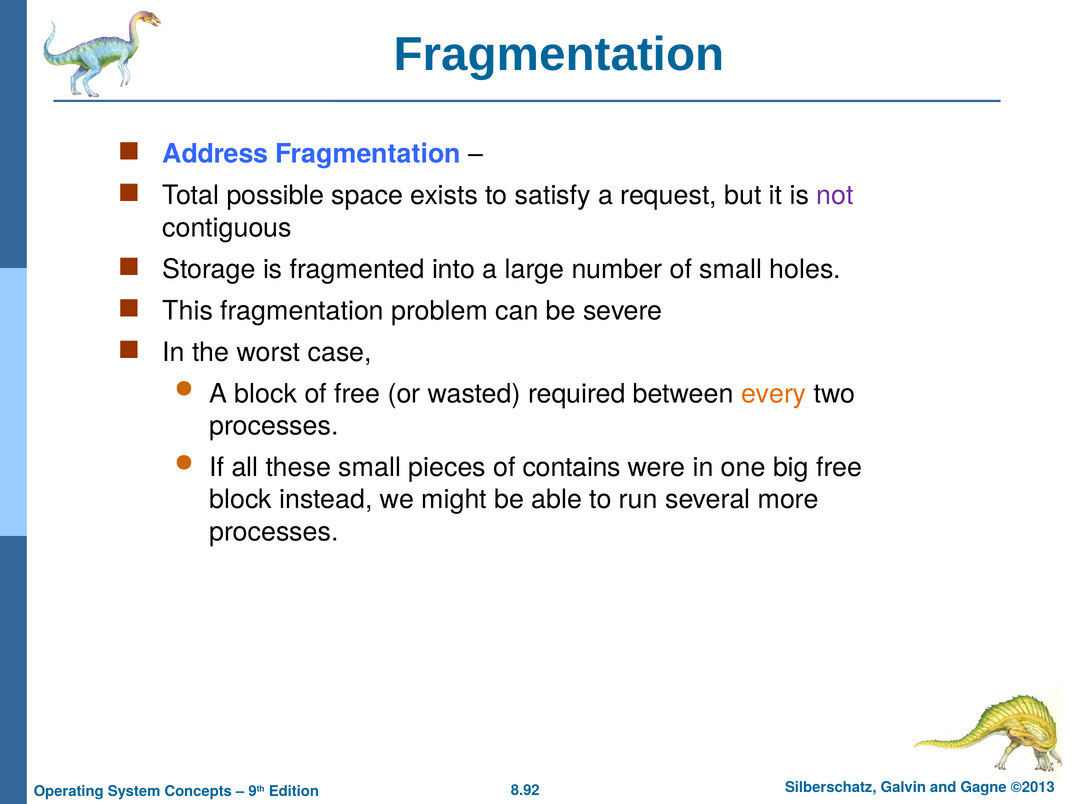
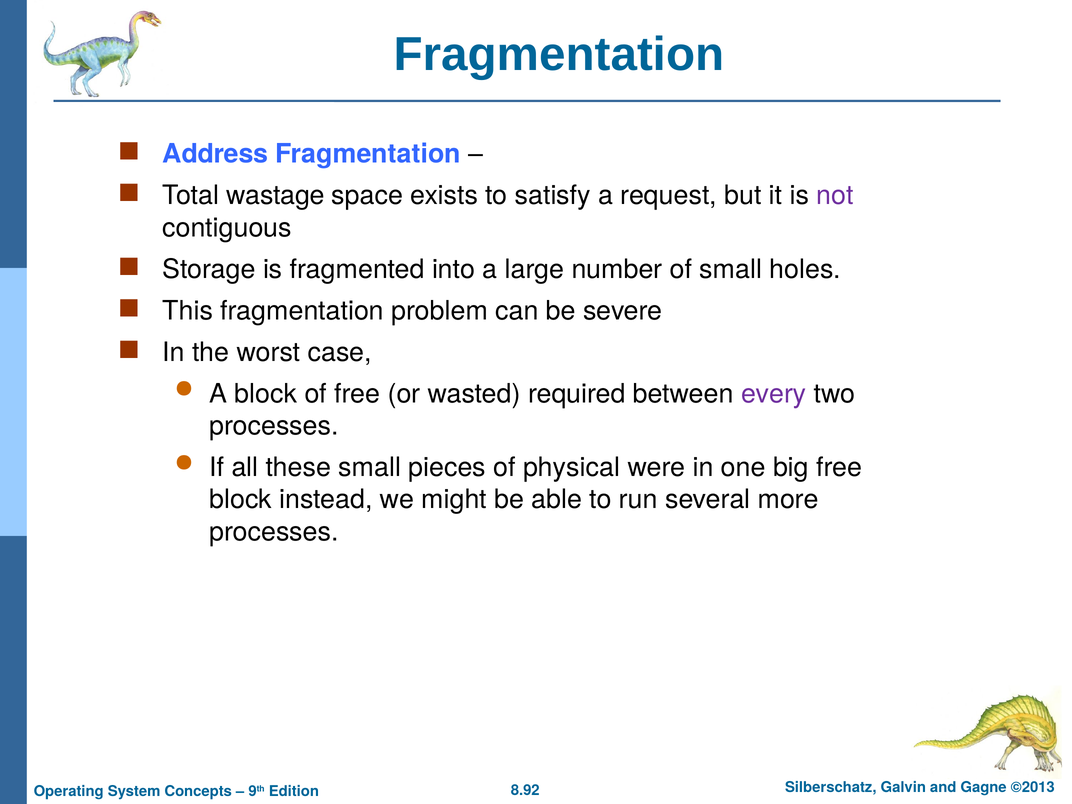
possible: possible -> wastage
every colour: orange -> purple
contains: contains -> physical
